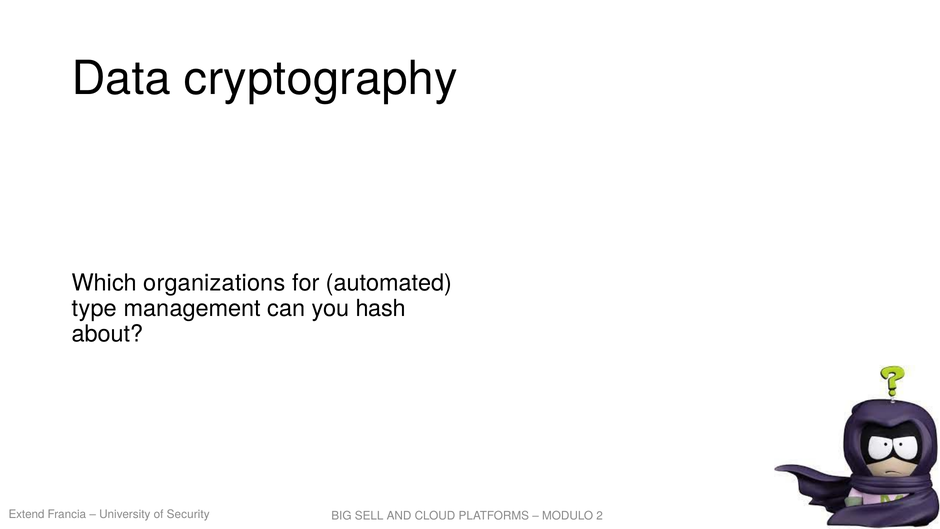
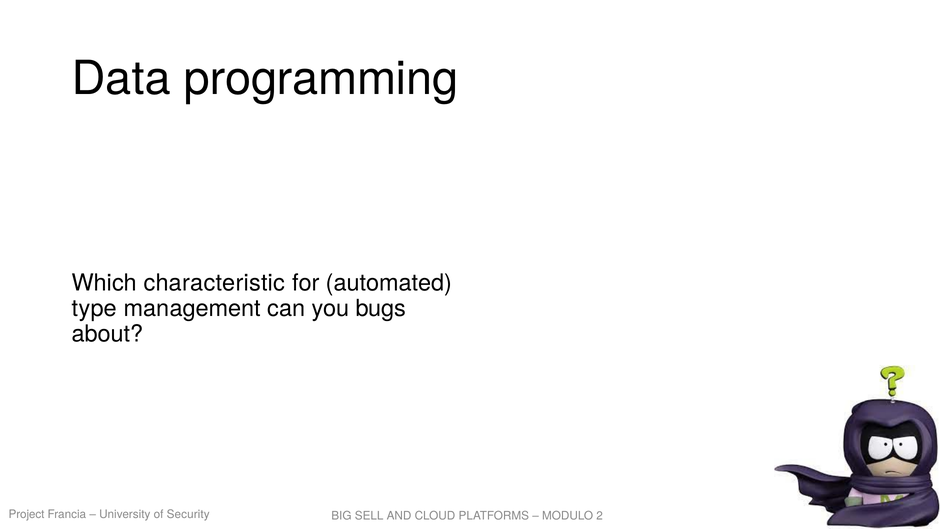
cryptography: cryptography -> programming
organizations: organizations -> characteristic
hash: hash -> bugs
Extend: Extend -> Project
